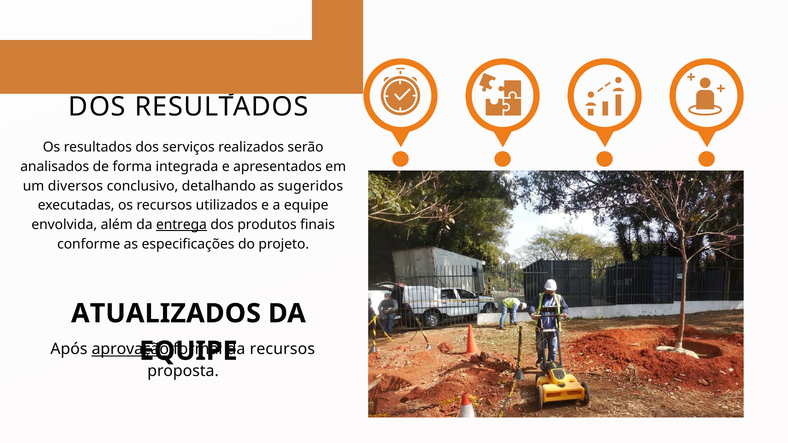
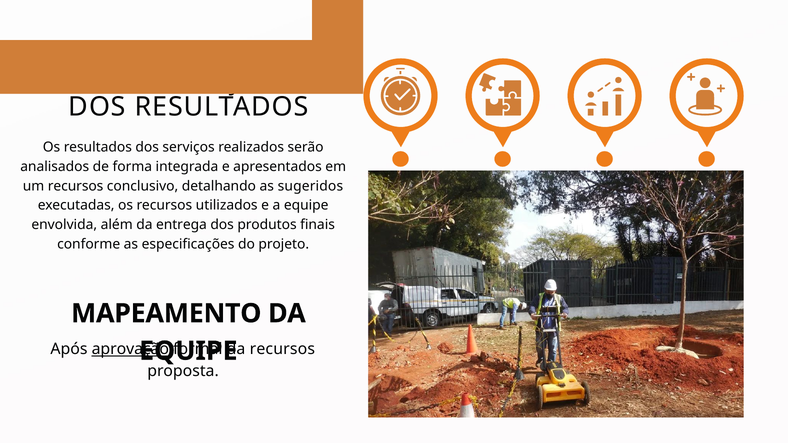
um diversos: diversos -> recursos
entrega underline: present -> none
ATUALIZADOS: ATUALIZADOS -> MAPEAMENTO
